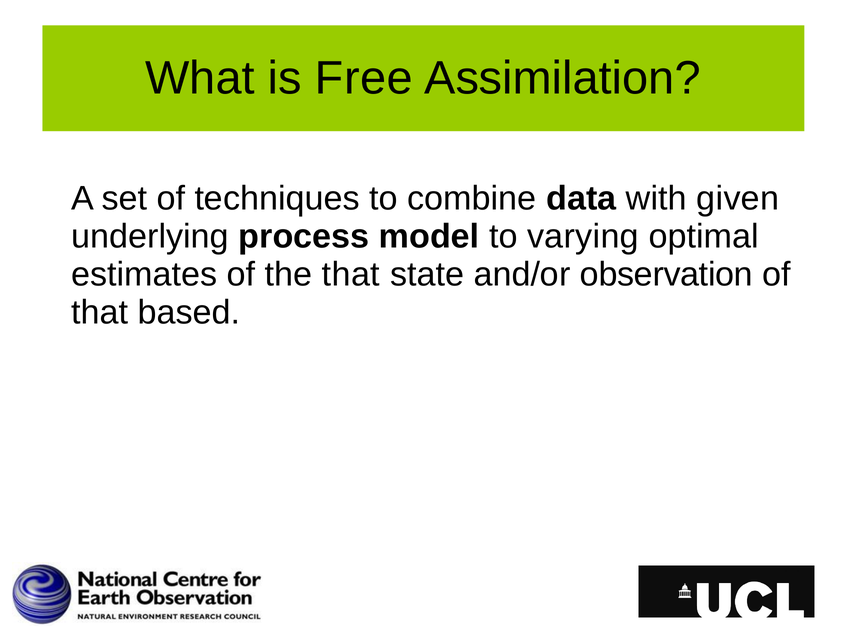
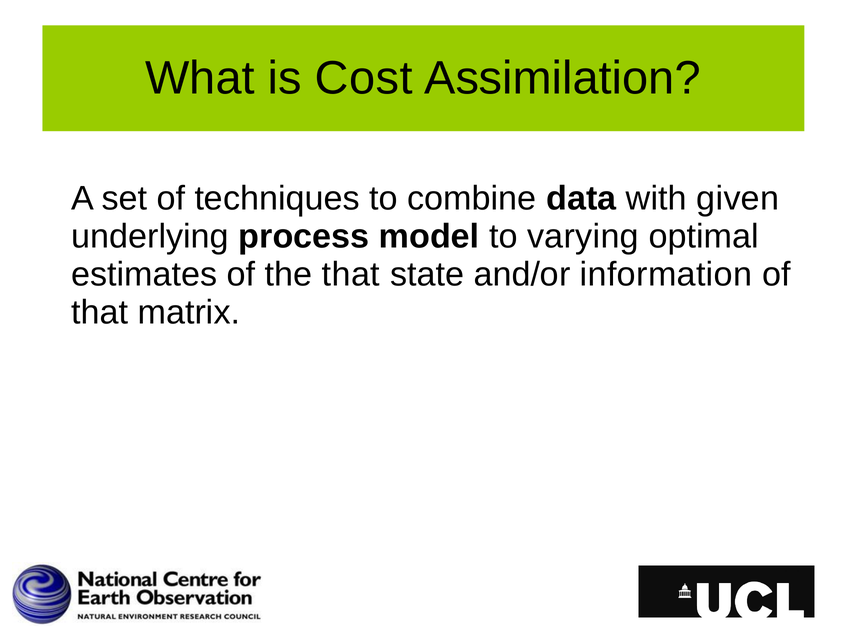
Free: Free -> Cost
observation: observation -> information
based: based -> matrix
